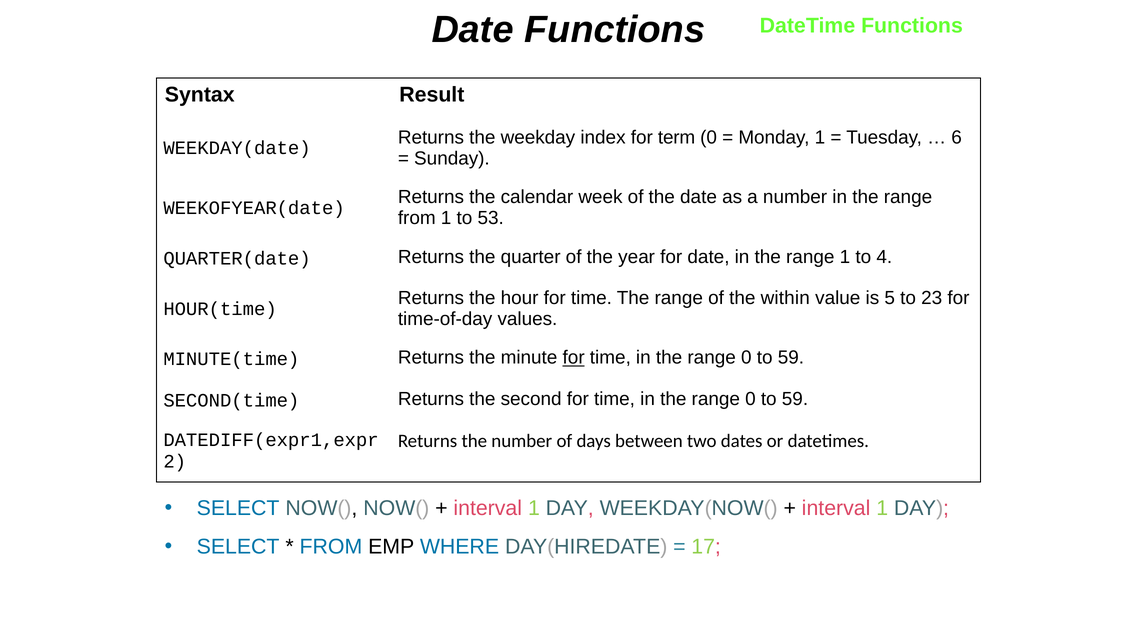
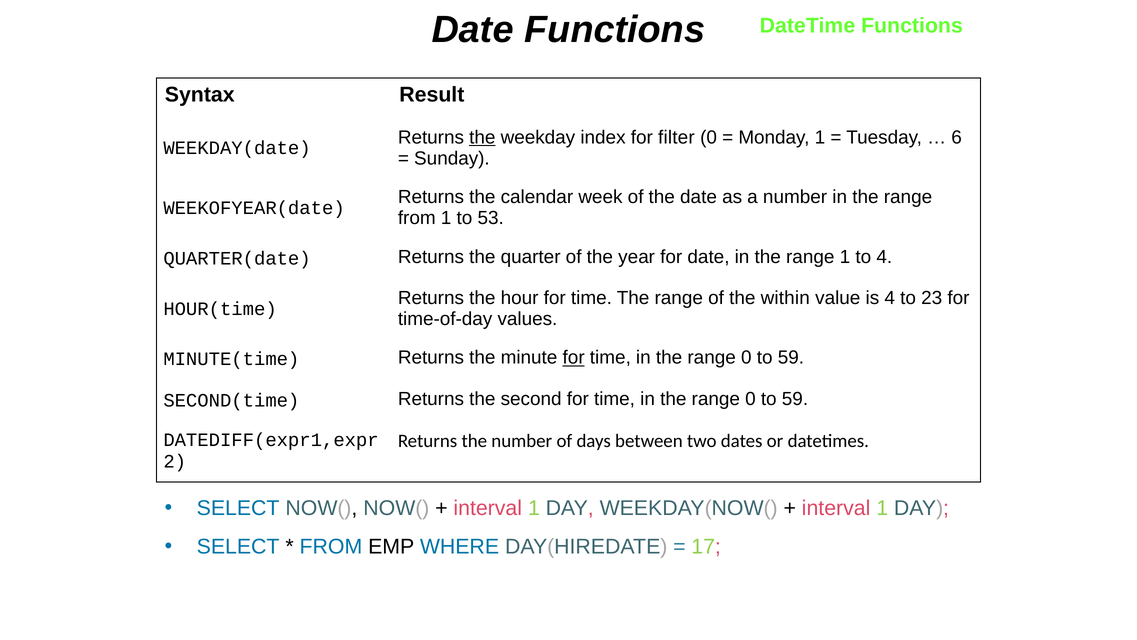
the at (482, 137) underline: none -> present
term: term -> filter
is 5: 5 -> 4
